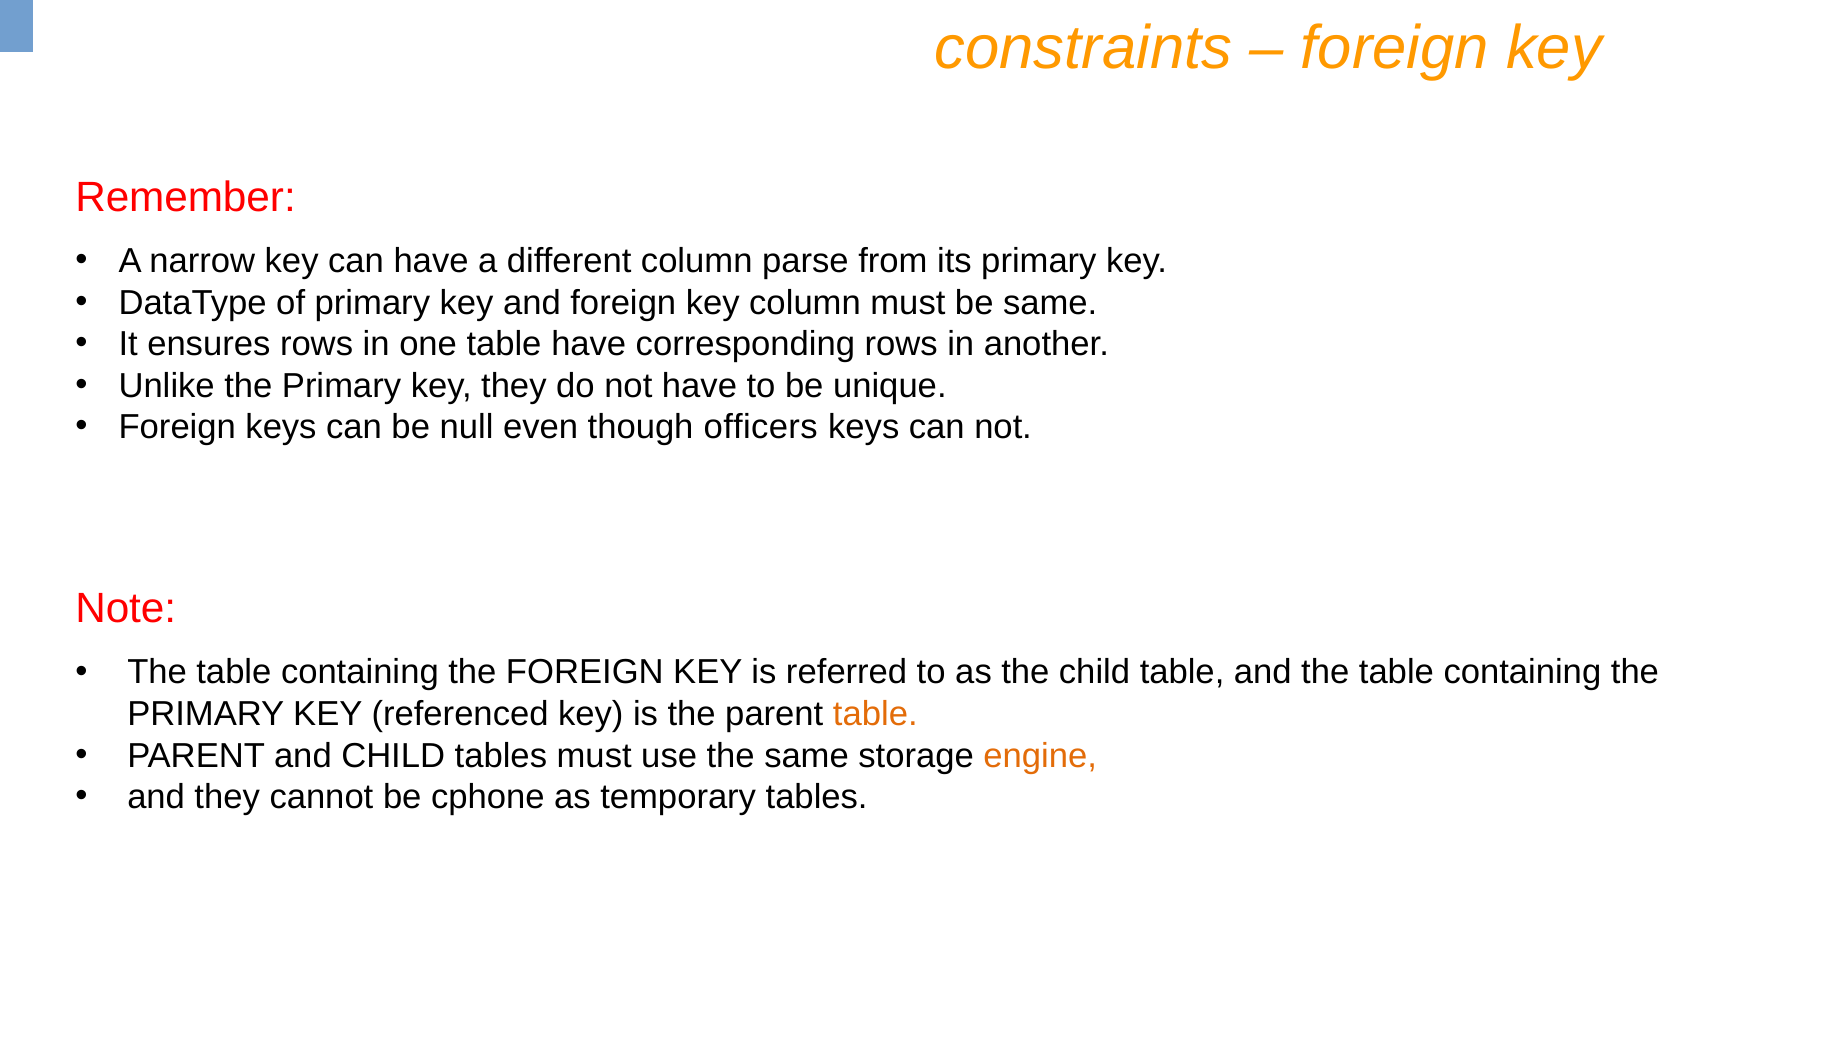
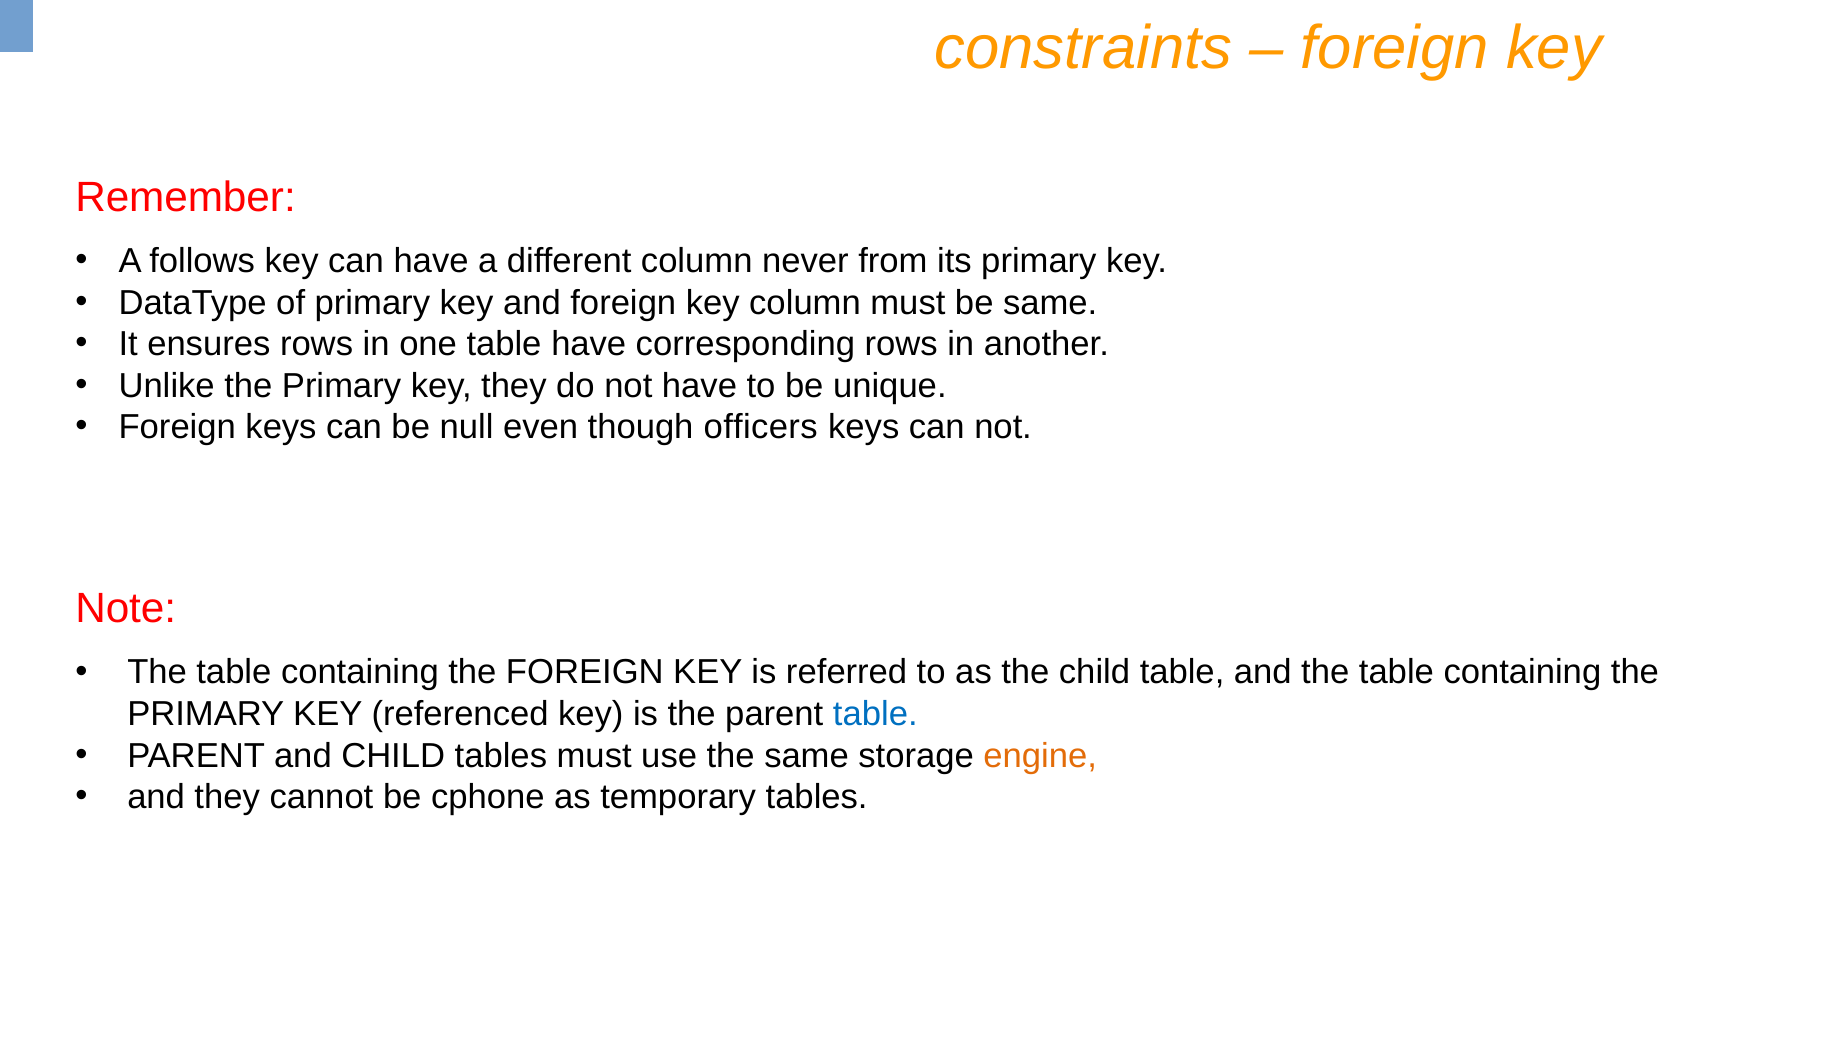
narrow: narrow -> follows
parse: parse -> never
table at (875, 714) colour: orange -> blue
